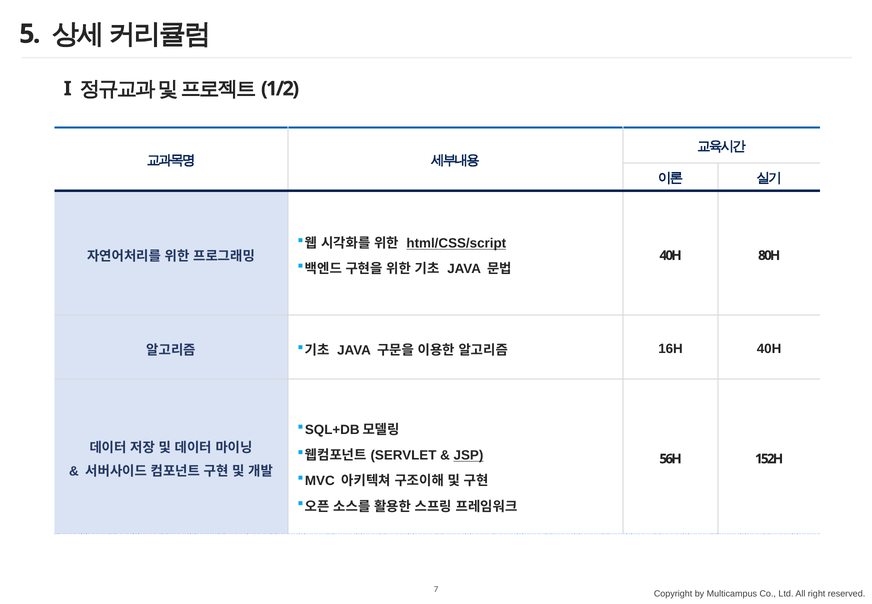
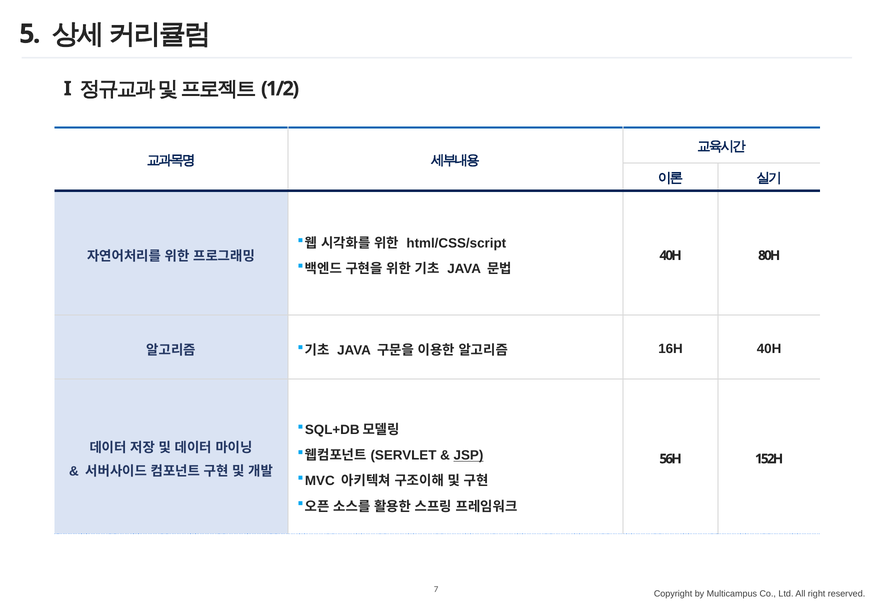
html/CSS/script underline: present -> none
